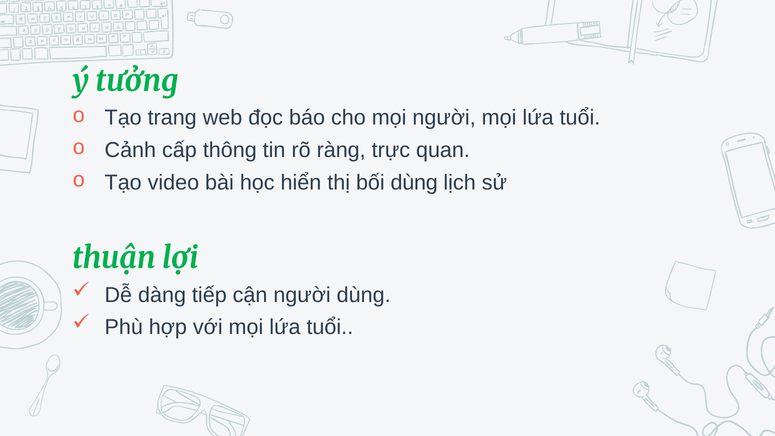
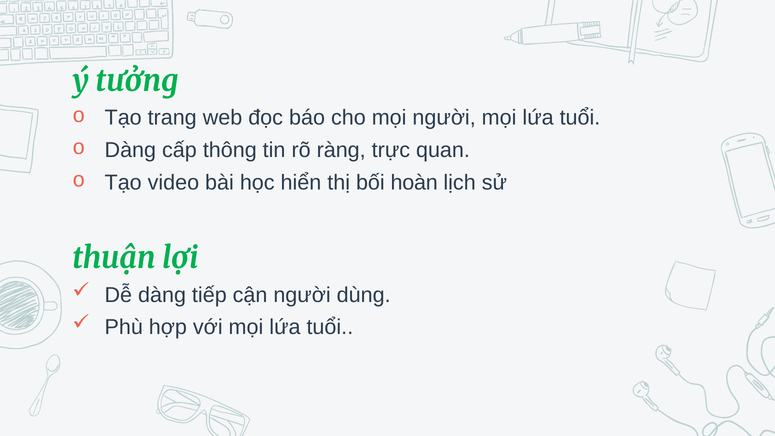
Cảnh at (130, 150): Cảnh -> Dàng
bối dùng: dùng -> hoàn
